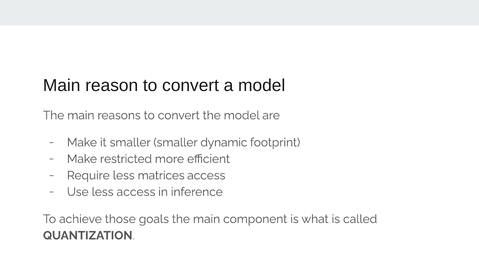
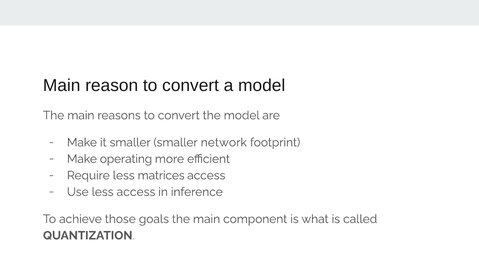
dynamic: dynamic -> network
restricted: restricted -> operating
